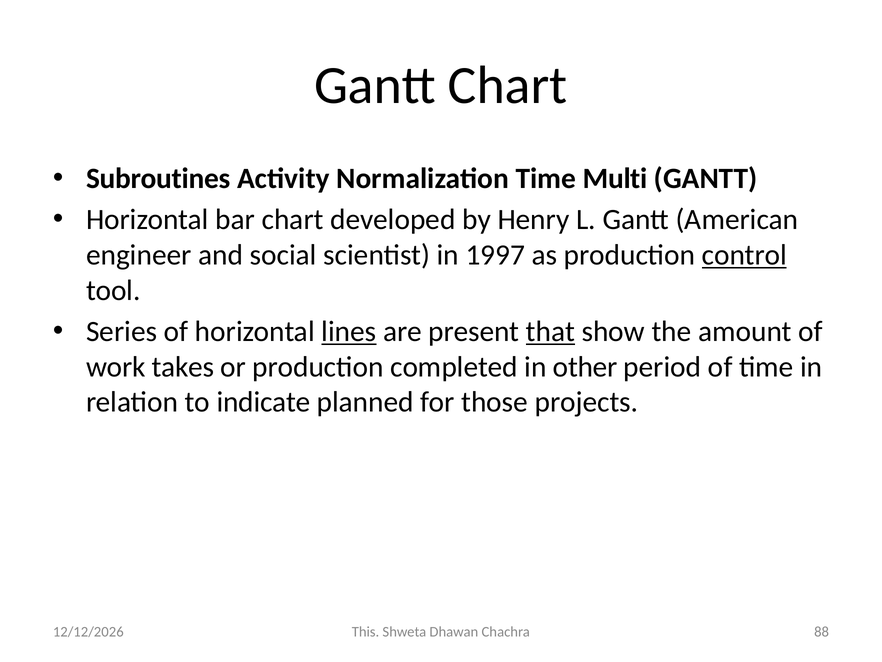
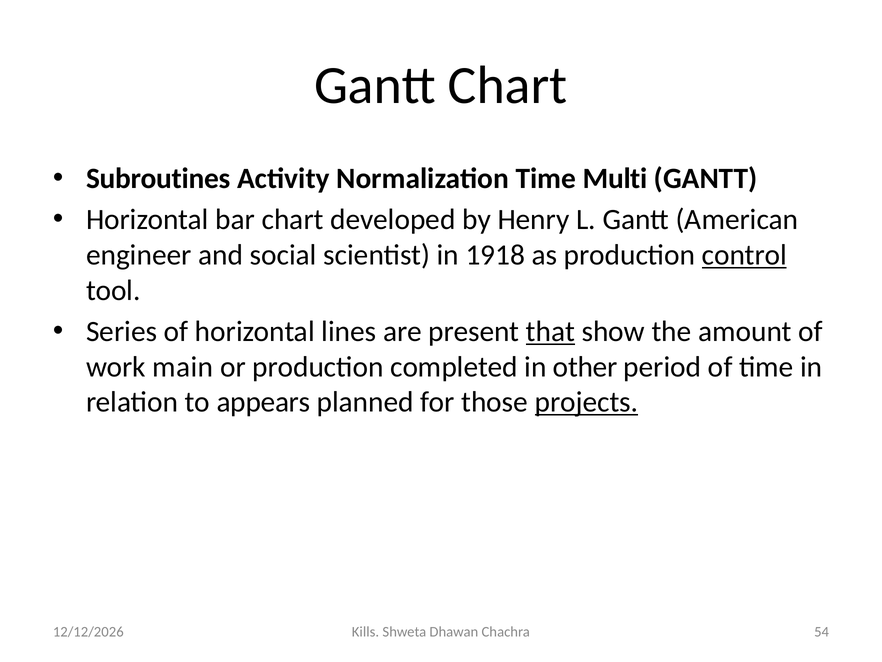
1997: 1997 -> 1918
lines underline: present -> none
takes: takes -> main
indicate: indicate -> appears
projects underline: none -> present
This: This -> Kills
88: 88 -> 54
